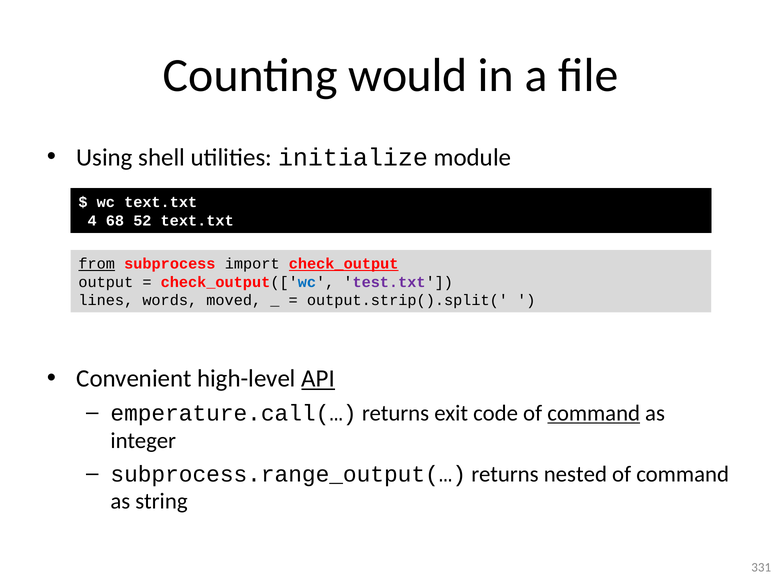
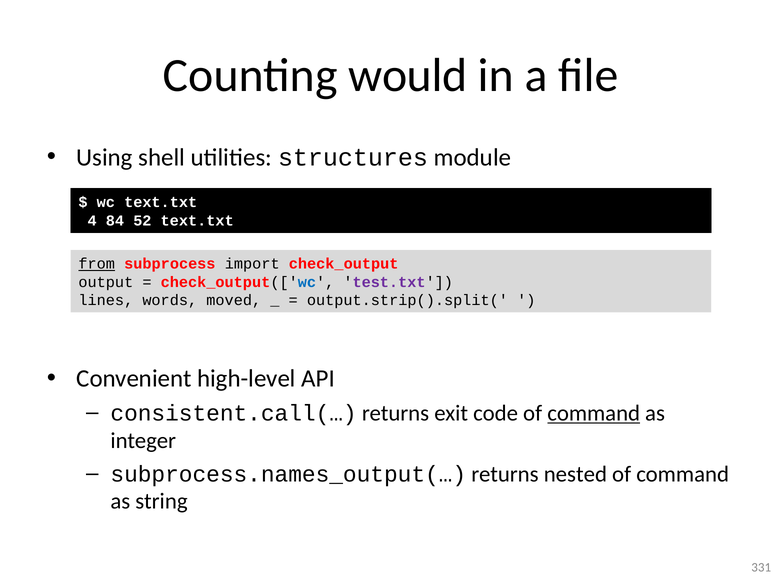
initialize: initialize -> structures
68: 68 -> 84
check_output underline: present -> none
API underline: present -> none
emperature.call(…: emperature.call(… -> consistent.call(…
subprocess.range_output(…: subprocess.range_output(… -> subprocess.names_output(…
